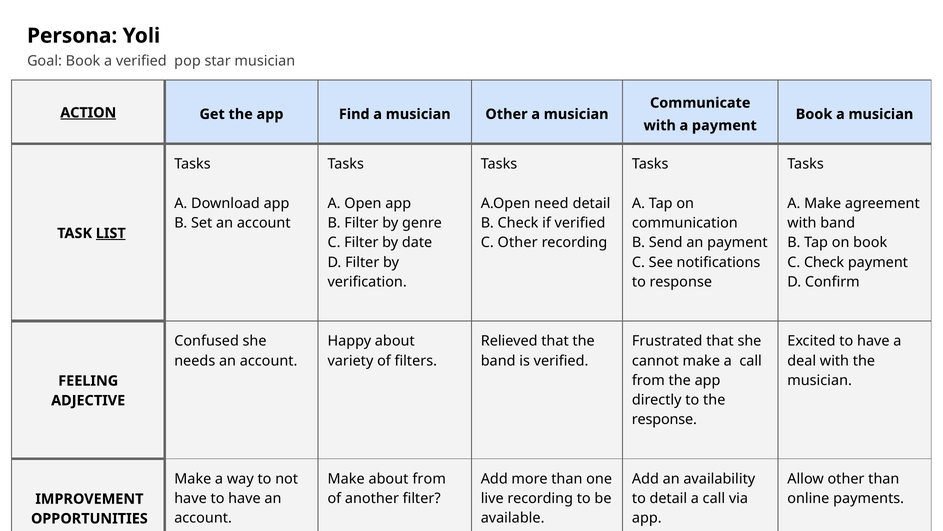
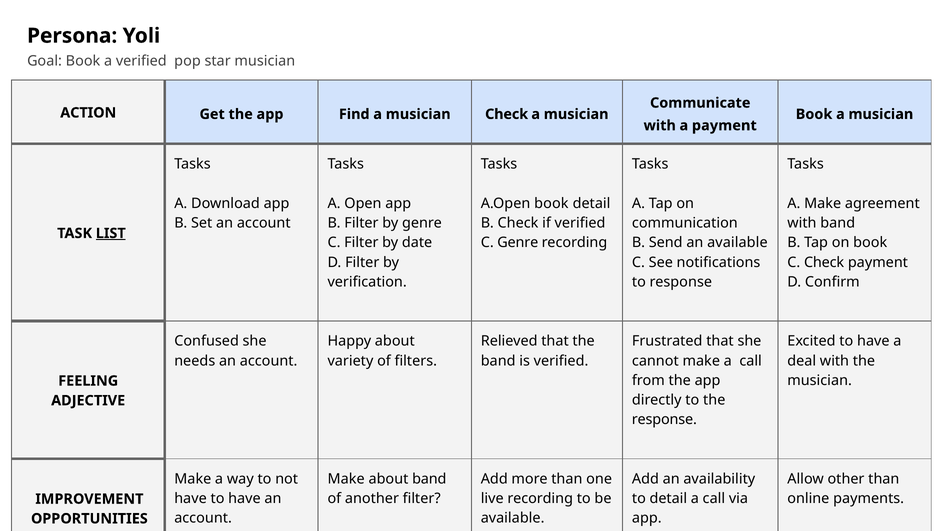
ACTION underline: present -> none
musician Other: Other -> Check
A.Open need: need -> book
C Other: Other -> Genre
an payment: payment -> available
about from: from -> band
